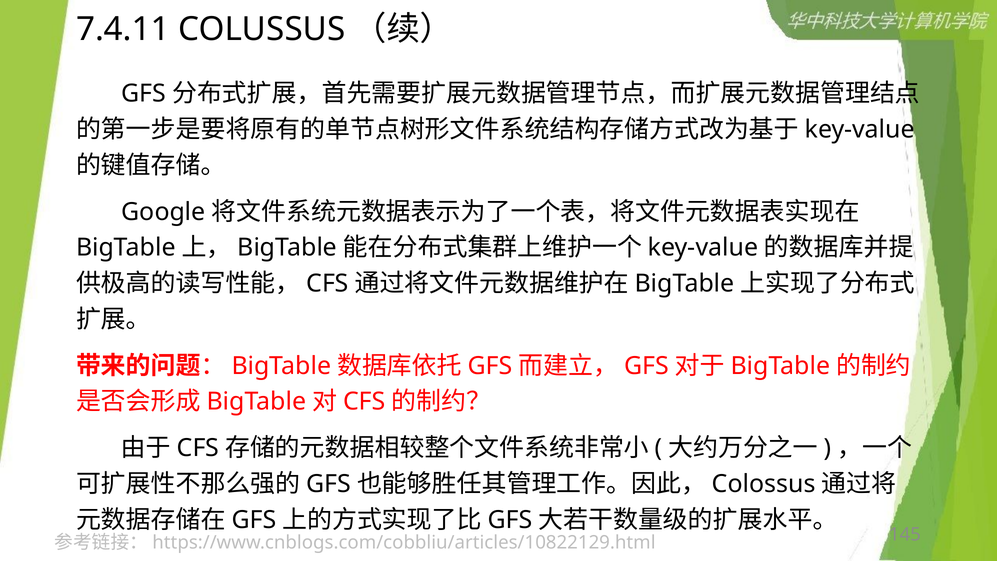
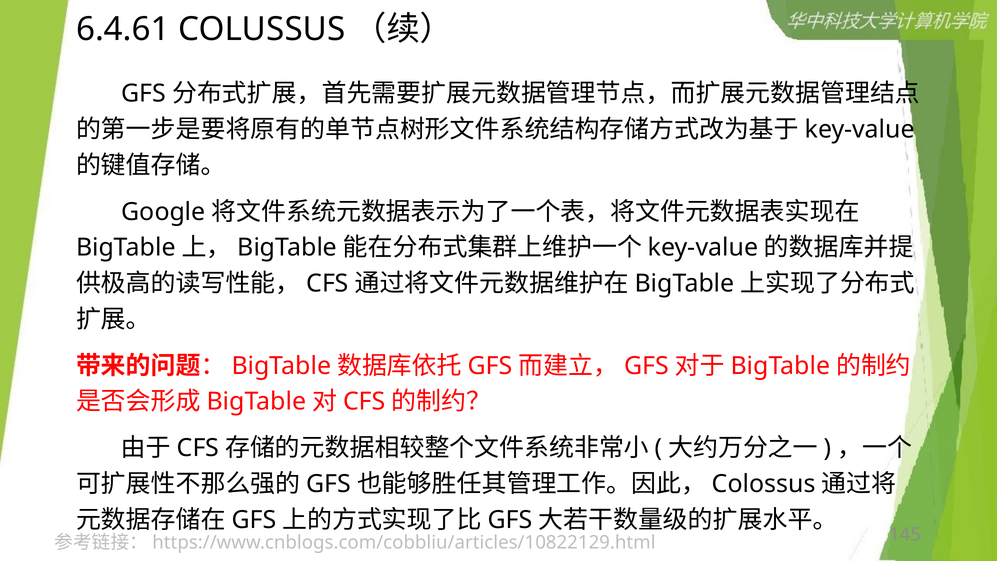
7.4.11: 7.4.11 -> 6.4.61
